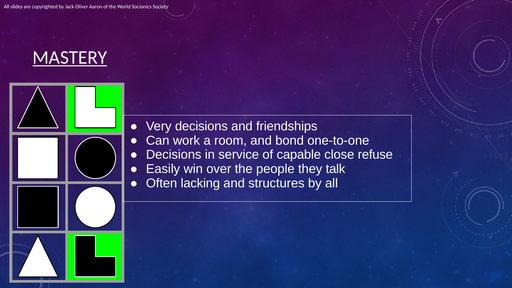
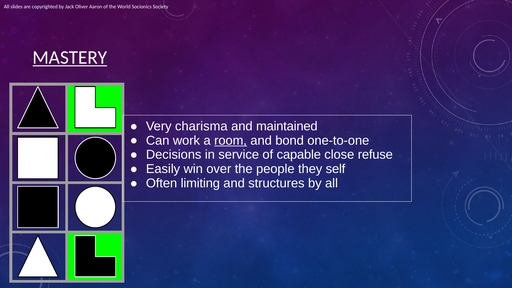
Very decisions: decisions -> charisma
friendships: friendships -> maintained
room underline: none -> present
talk: talk -> self
lacking: lacking -> limiting
